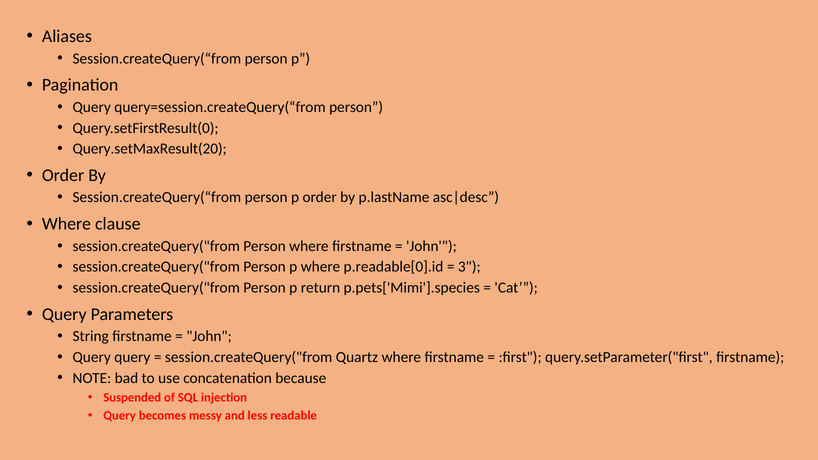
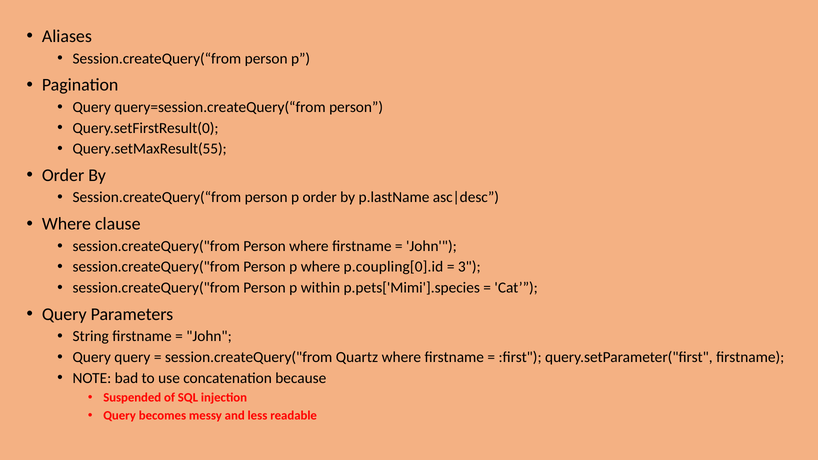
Query.setMaxResult(20: Query.setMaxResult(20 -> Query.setMaxResult(55
p.readable[0].id: p.readable[0].id -> p.coupling[0].id
return: return -> within
